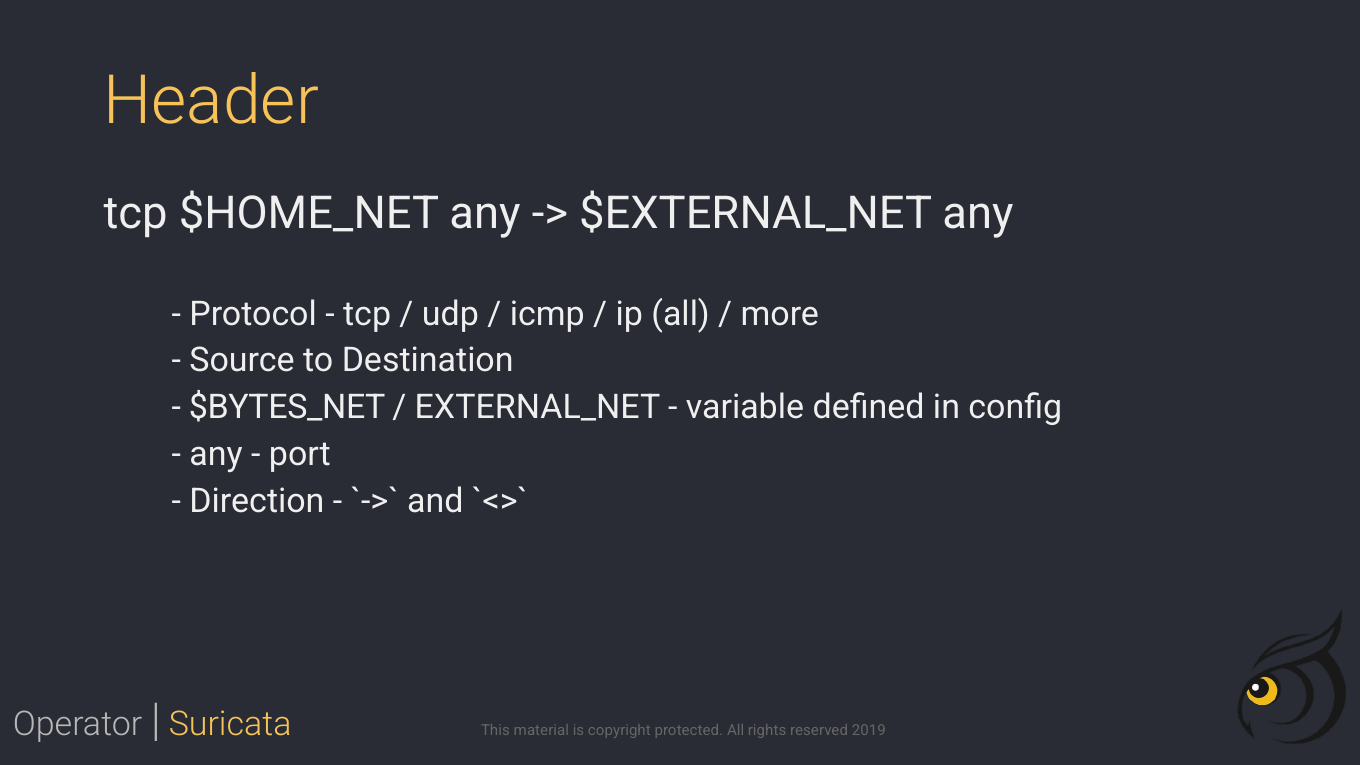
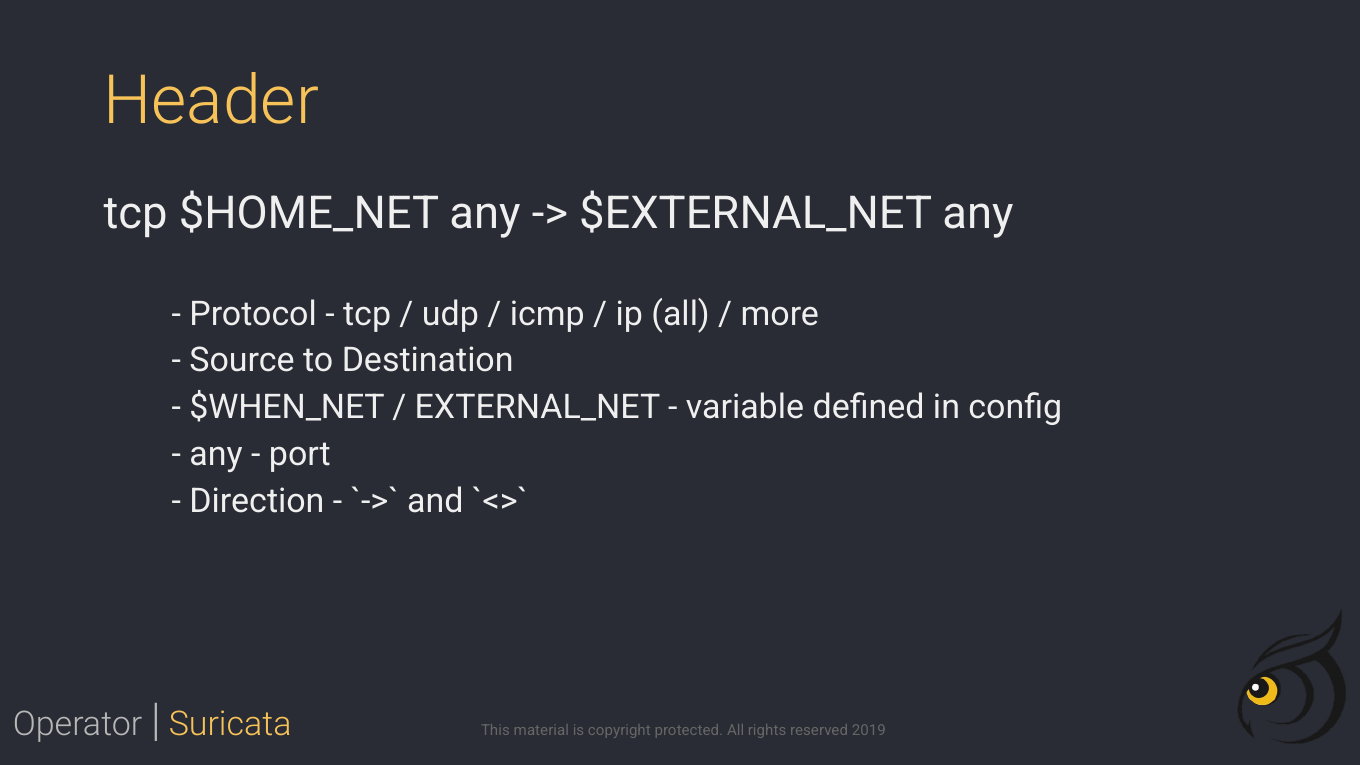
$BYTES_NET: $BYTES_NET -> $WHEN_NET
